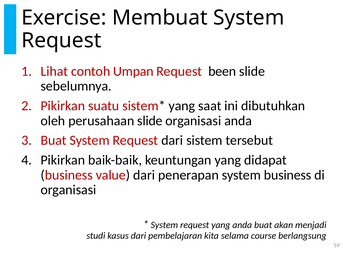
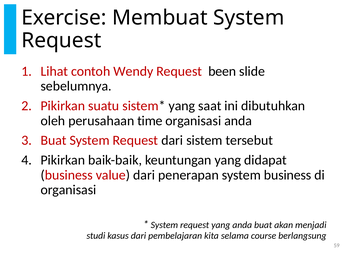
Umpan: Umpan -> Wendy
perusahaan slide: slide -> time
